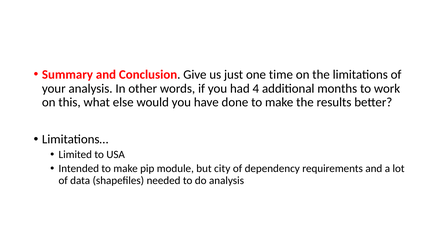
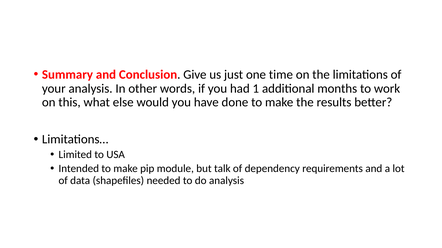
4: 4 -> 1
city: city -> talk
